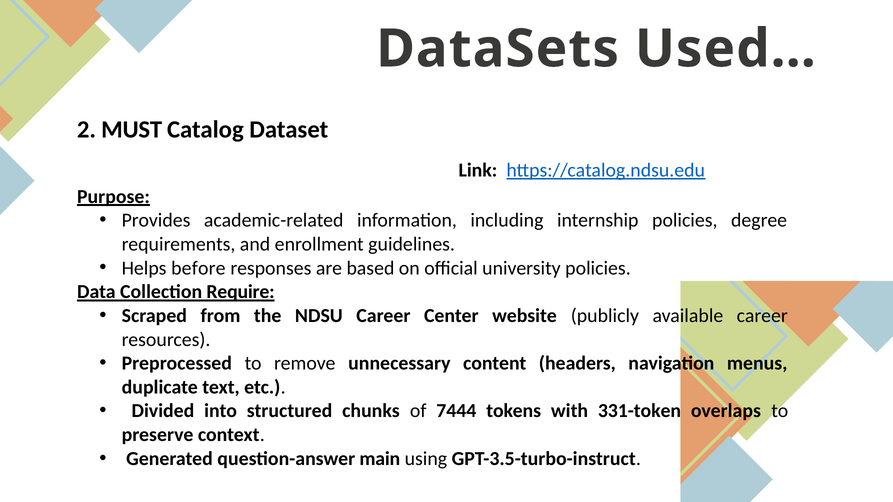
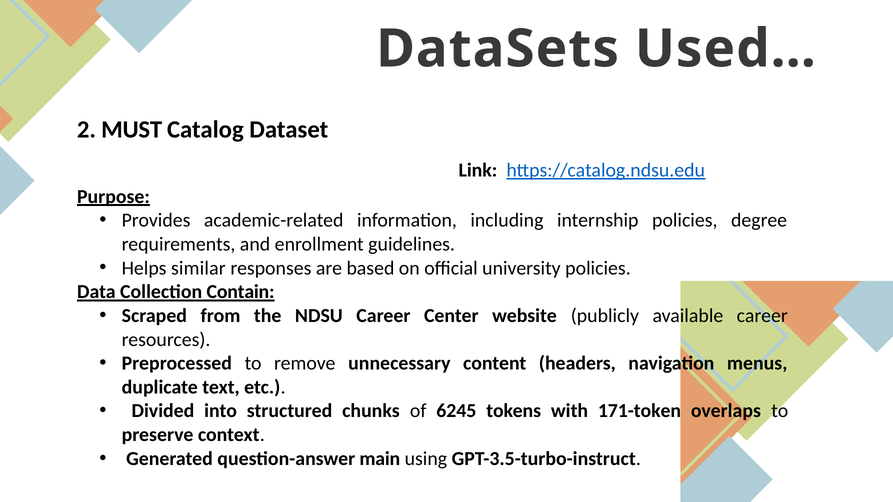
before: before -> similar
Require: Require -> Contain
7444: 7444 -> 6245
331-token: 331-token -> 171-token
